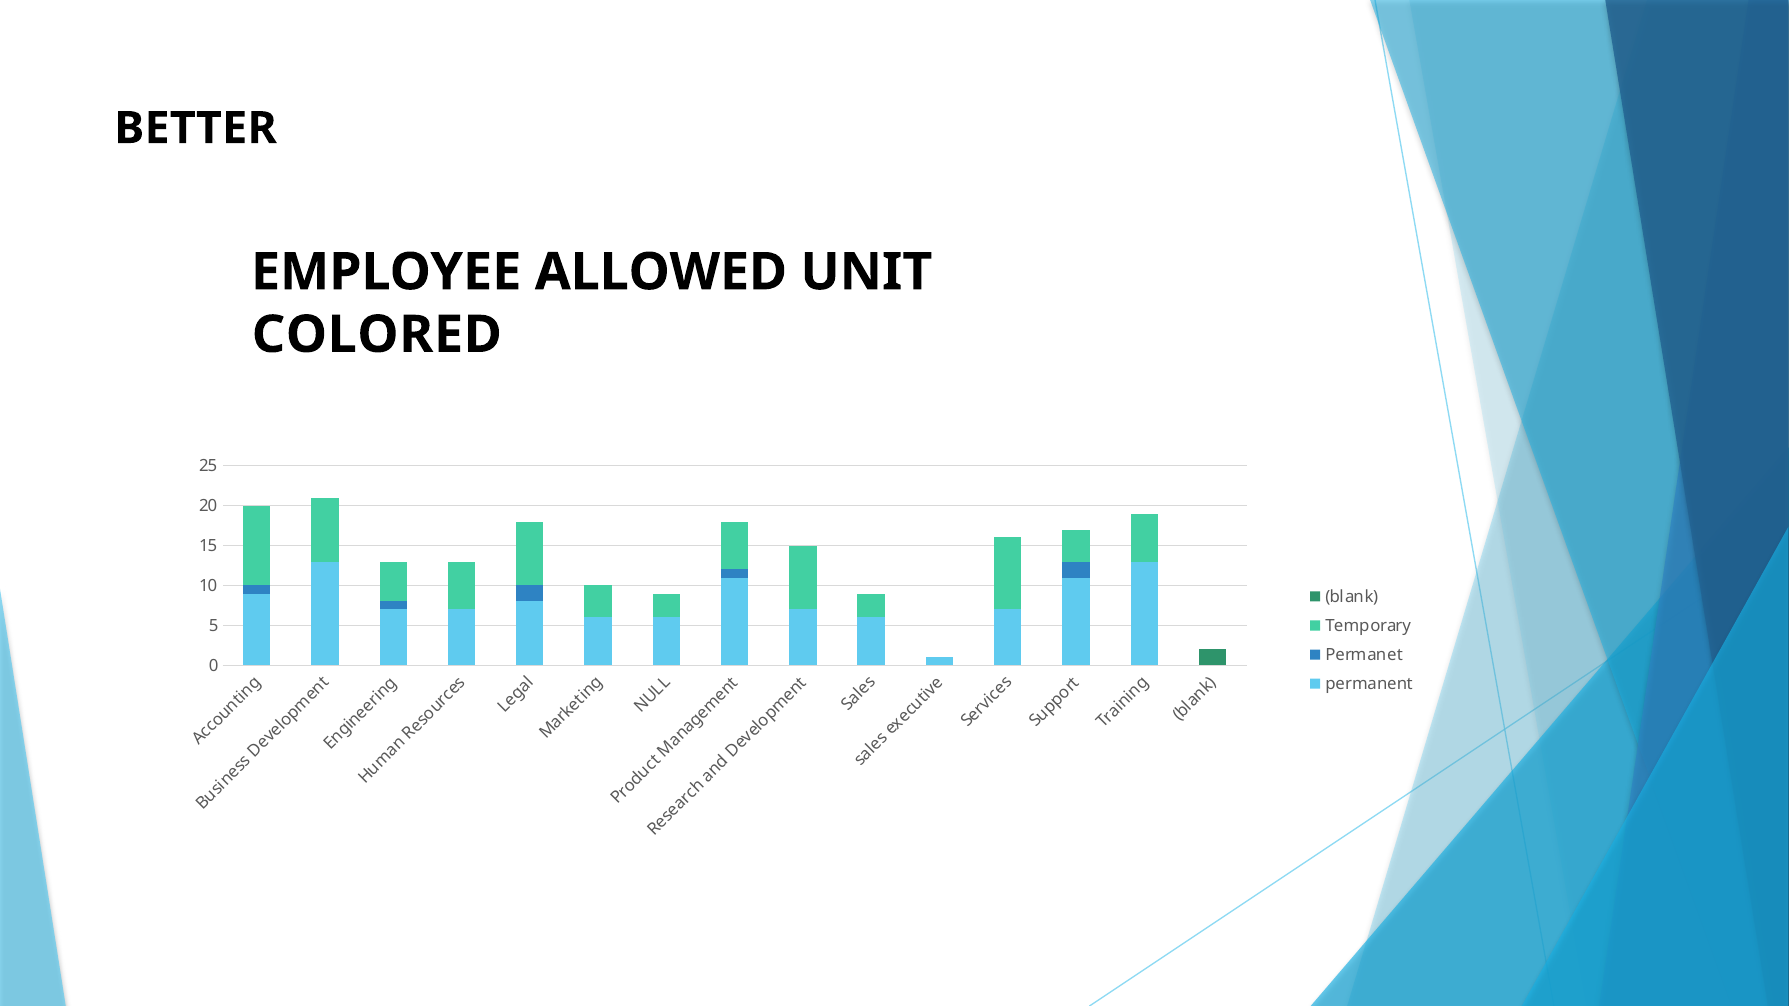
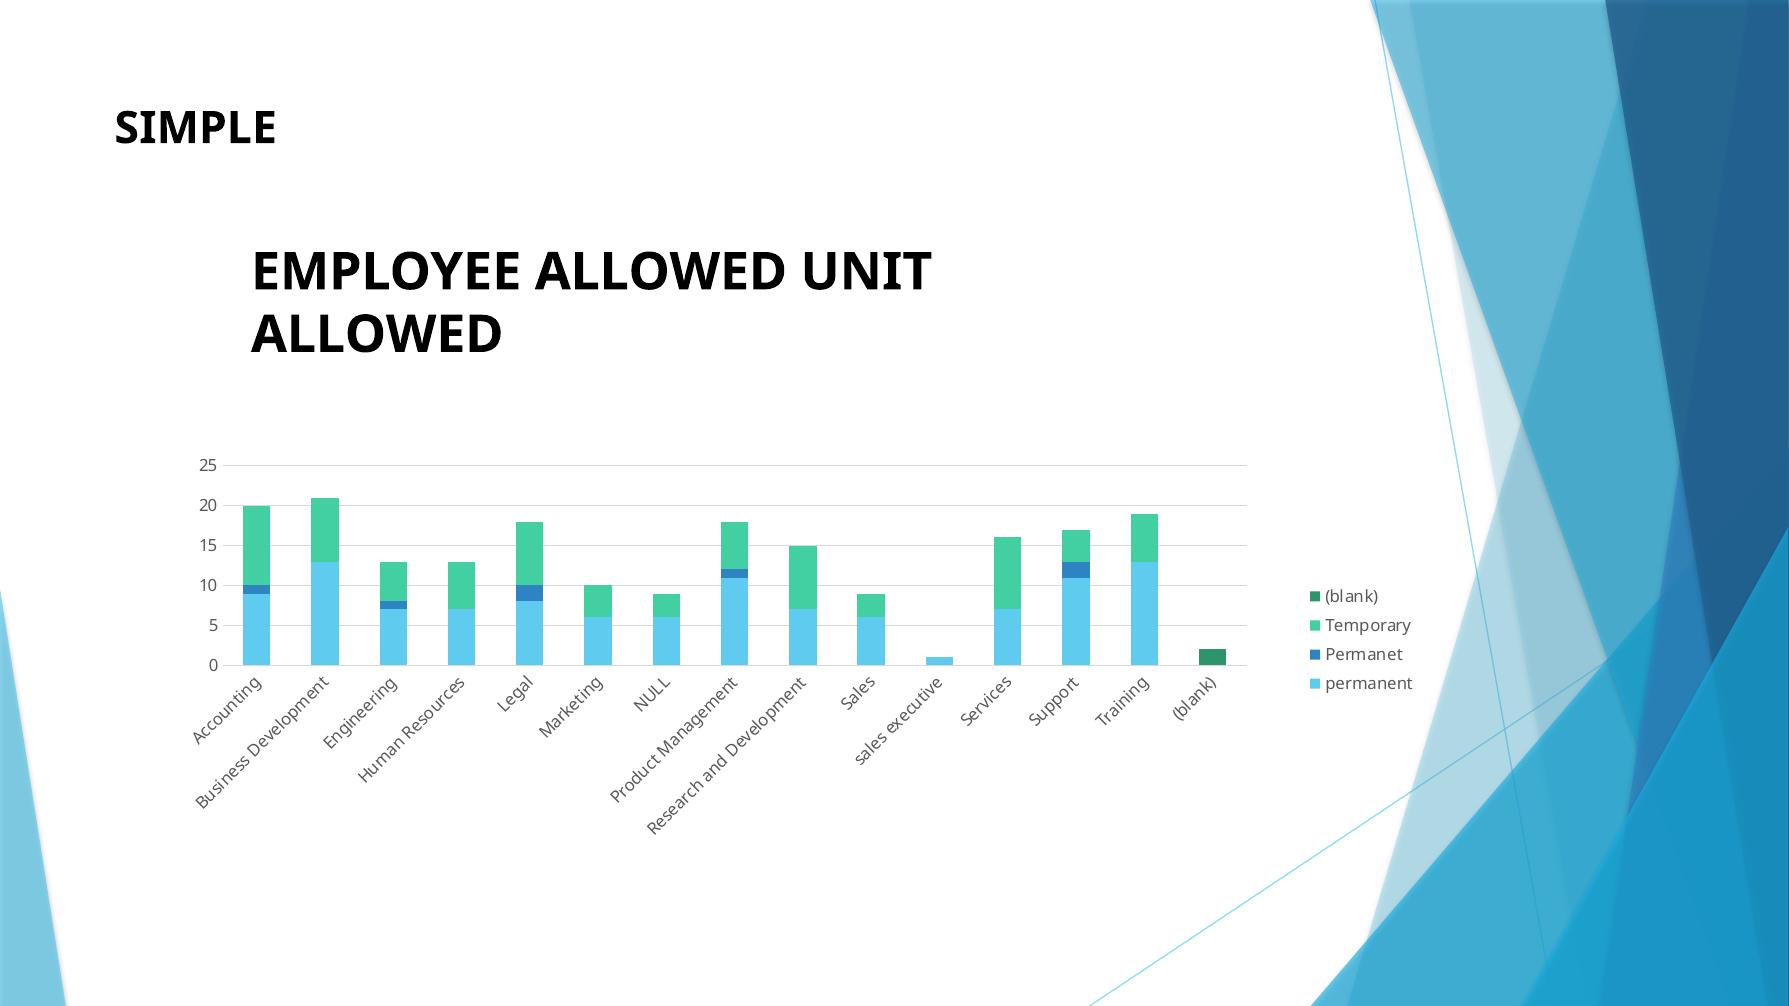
BETTER: BETTER -> SIMPLE
COLORED at (377, 335): COLORED -> ALLOWED
